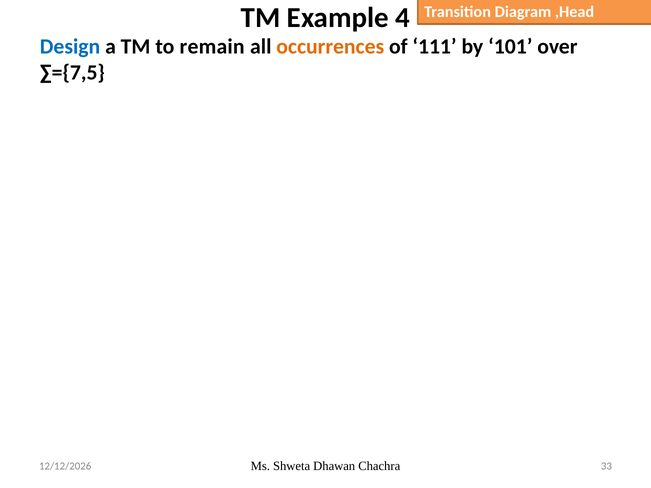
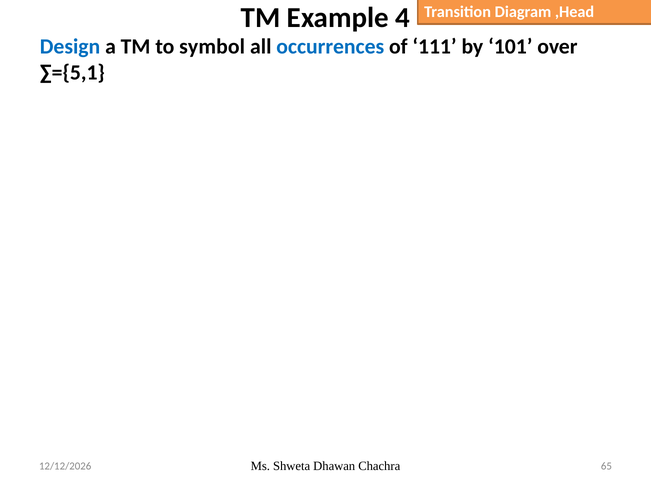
remain: remain -> symbol
occurrences colour: orange -> blue
∑={7,5: ∑={7,5 -> ∑={5,1
33: 33 -> 65
